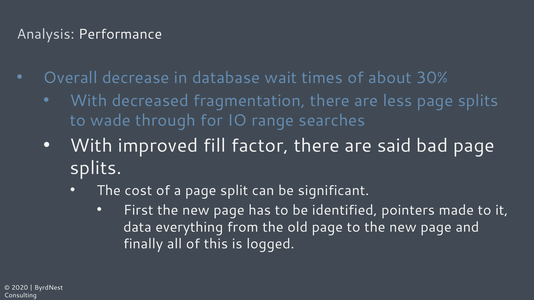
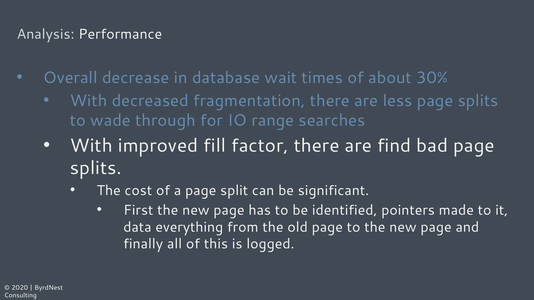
said: said -> find
